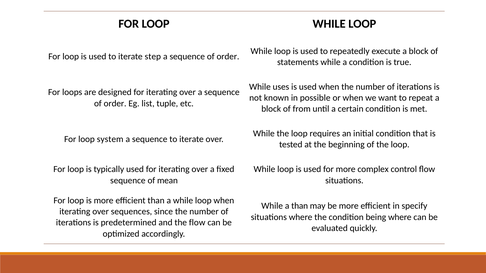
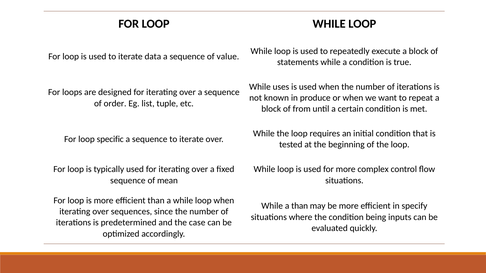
step: step -> data
order at (228, 57): order -> value
possible: possible -> produce
system: system -> specific
being where: where -> inputs
the flow: flow -> case
